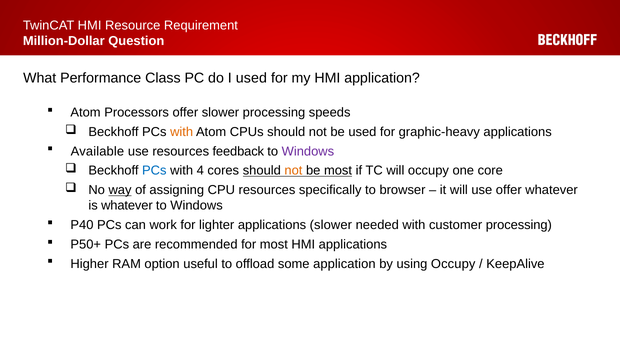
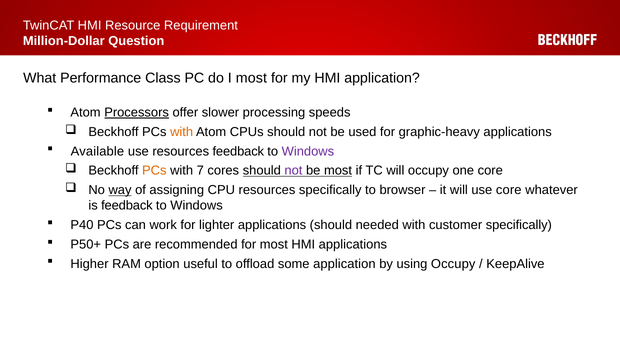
I used: used -> most
Processors underline: none -> present
PCs at (154, 171) colour: blue -> orange
4: 4 -> 7
not at (293, 171) colour: orange -> purple
use offer: offer -> core
is whatever: whatever -> feedback
applications slower: slower -> should
customer processing: processing -> specifically
